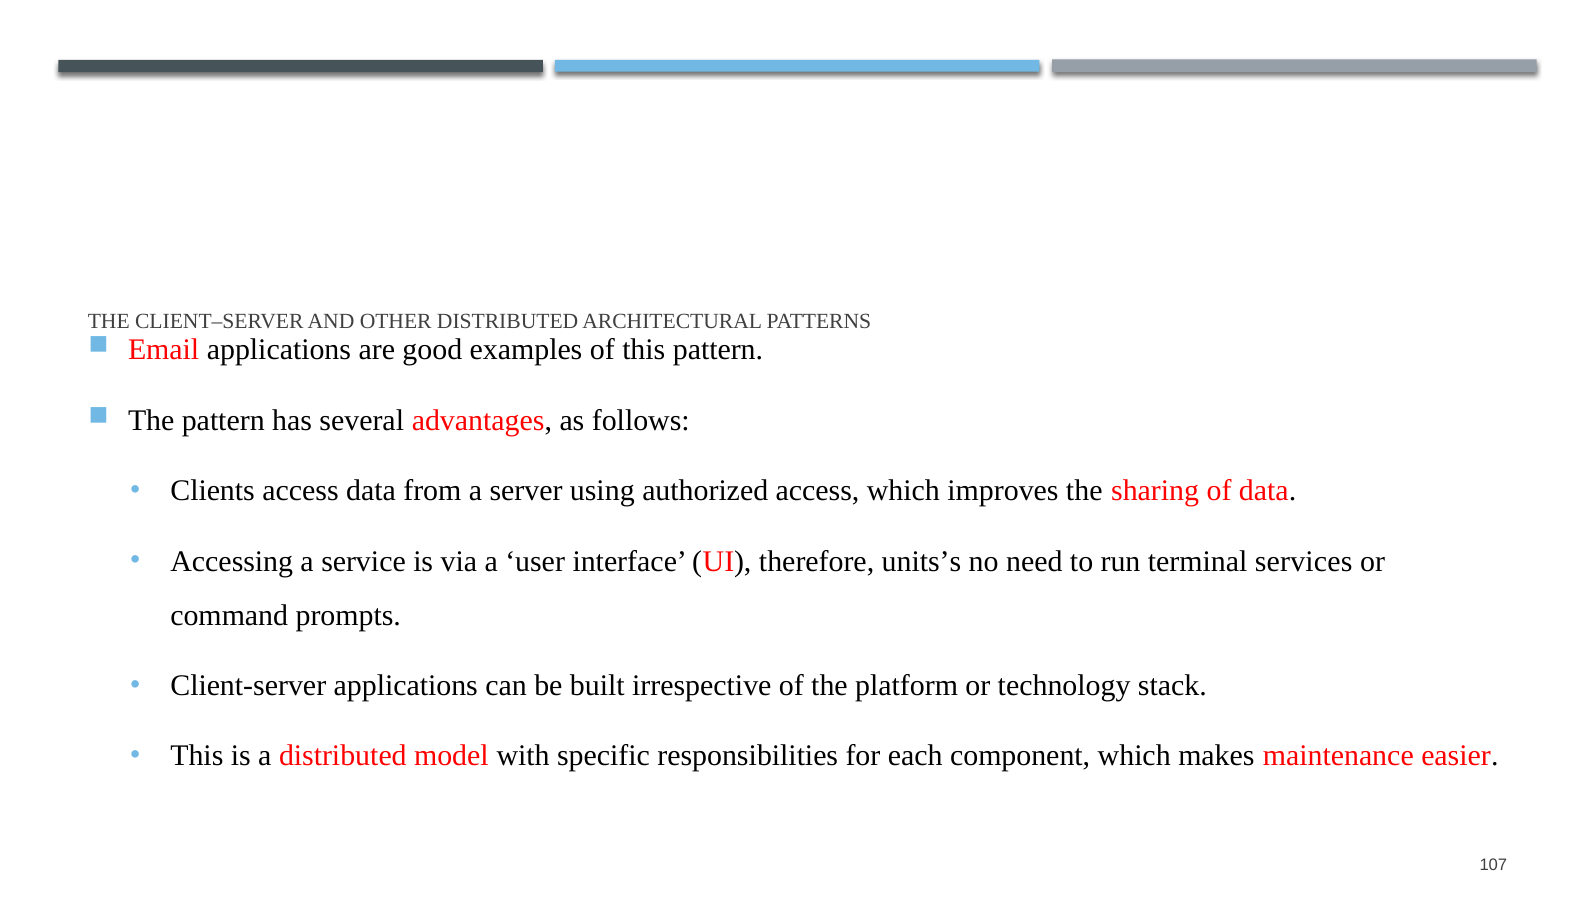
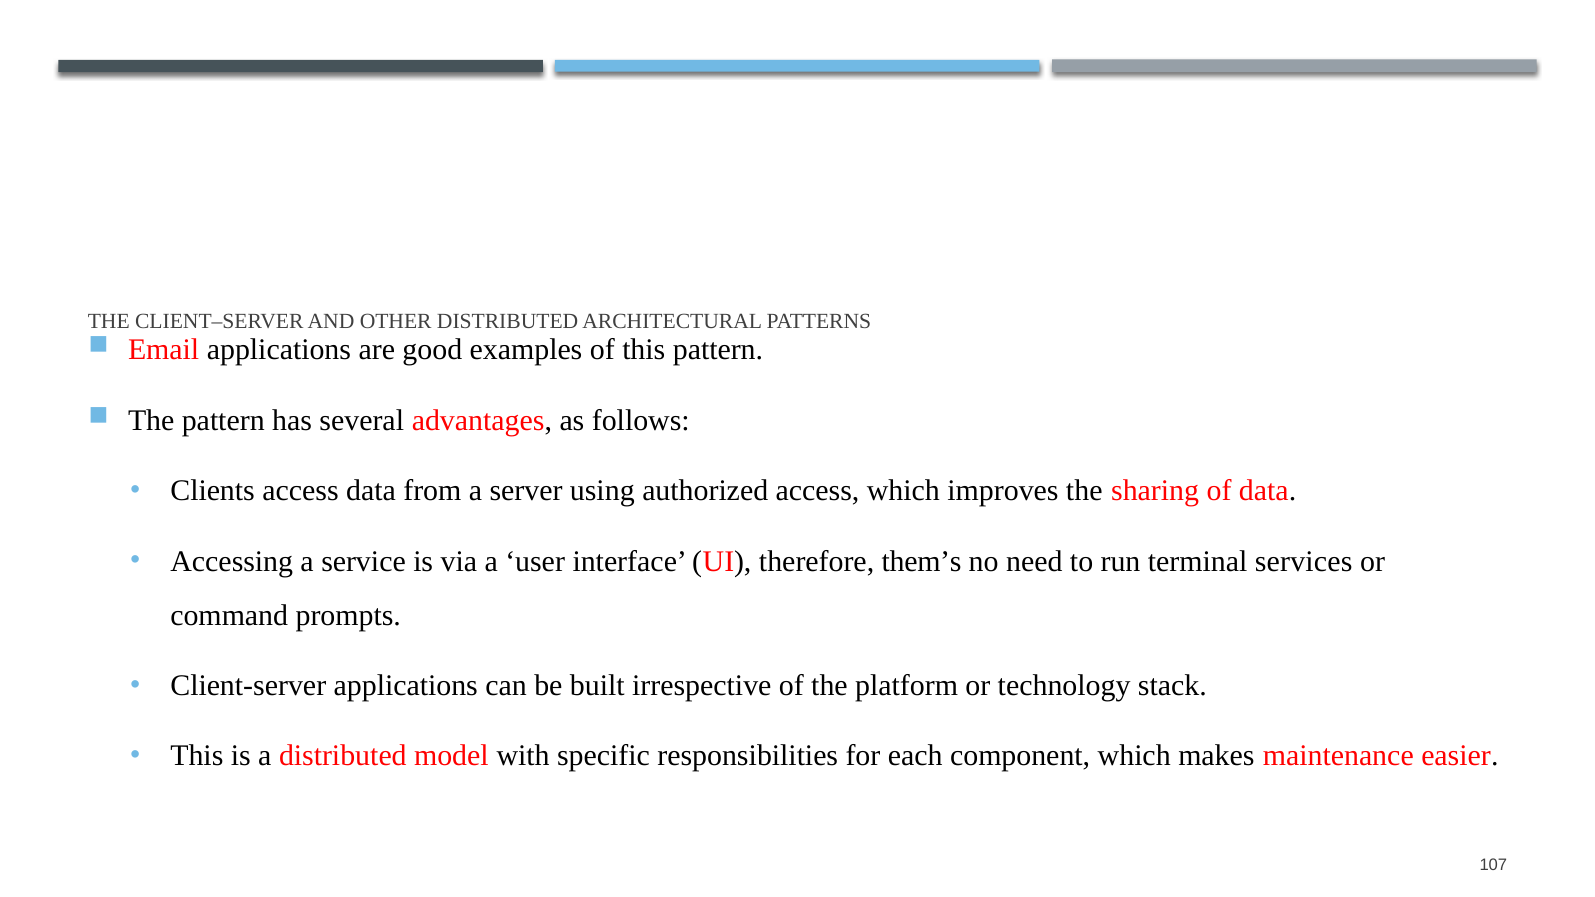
units’s: units’s -> them’s
